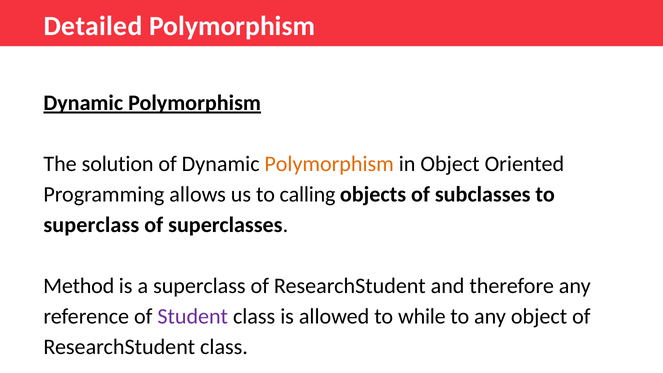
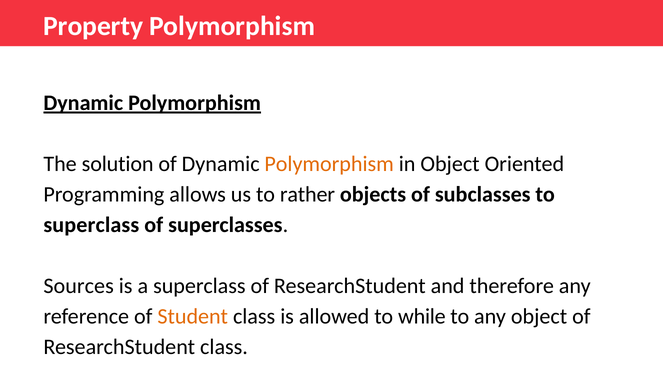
Detailed: Detailed -> Property
calling: calling -> rather
Method: Method -> Sources
Student colour: purple -> orange
